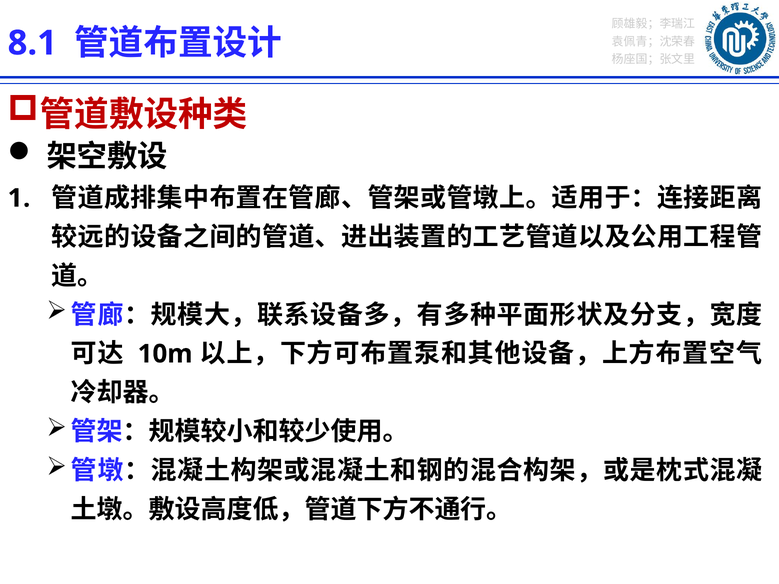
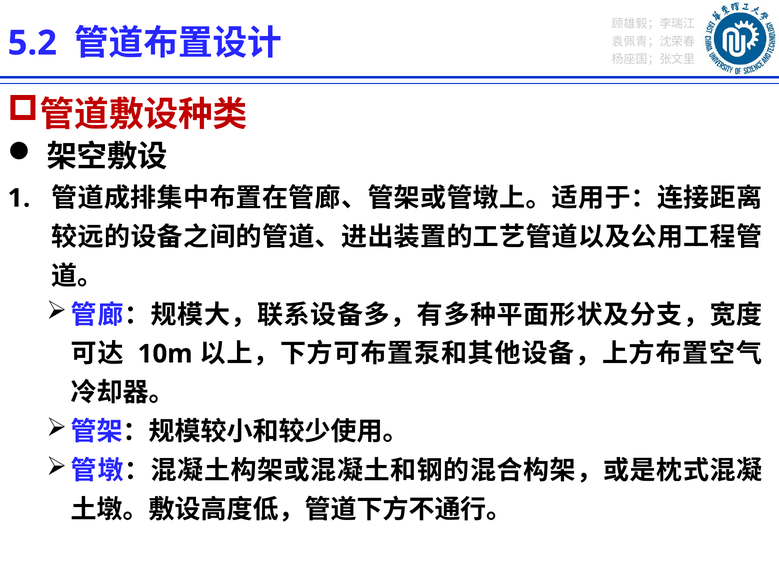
8.1: 8.1 -> 5.2
